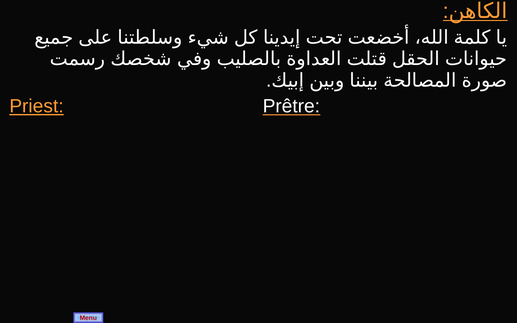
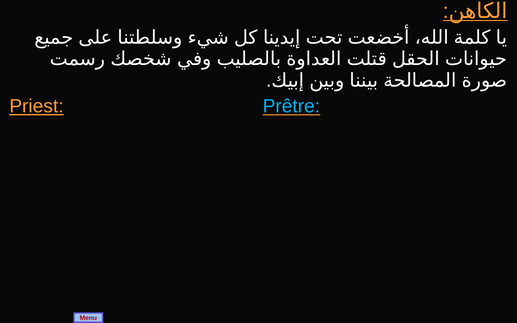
Prêtre colour: white -> light blue
